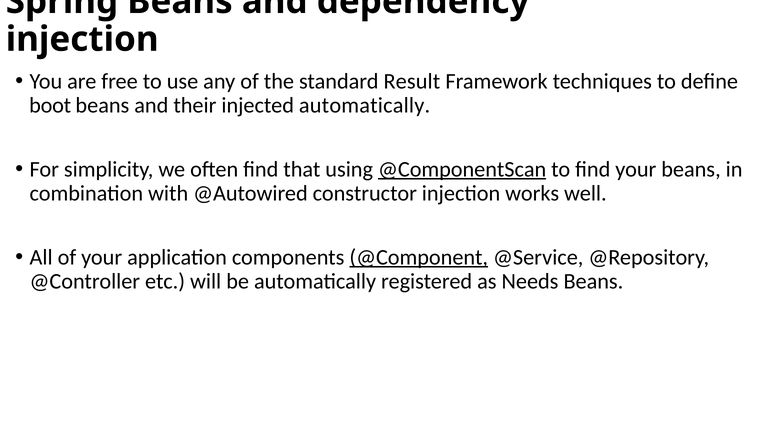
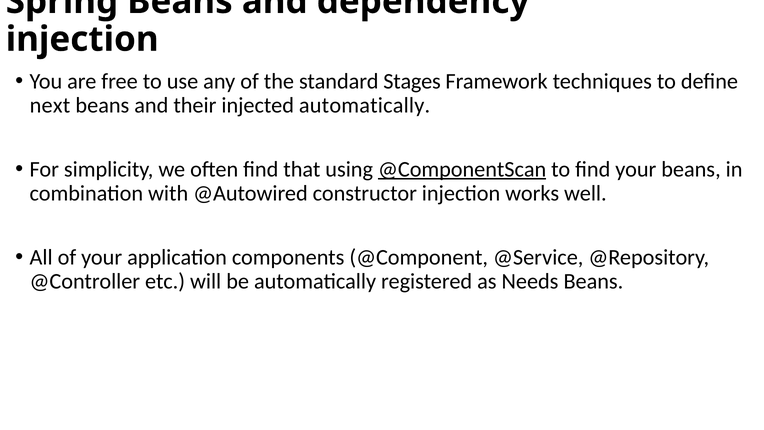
Result: Result -> Stages
boot: boot -> next
@Component underline: present -> none
